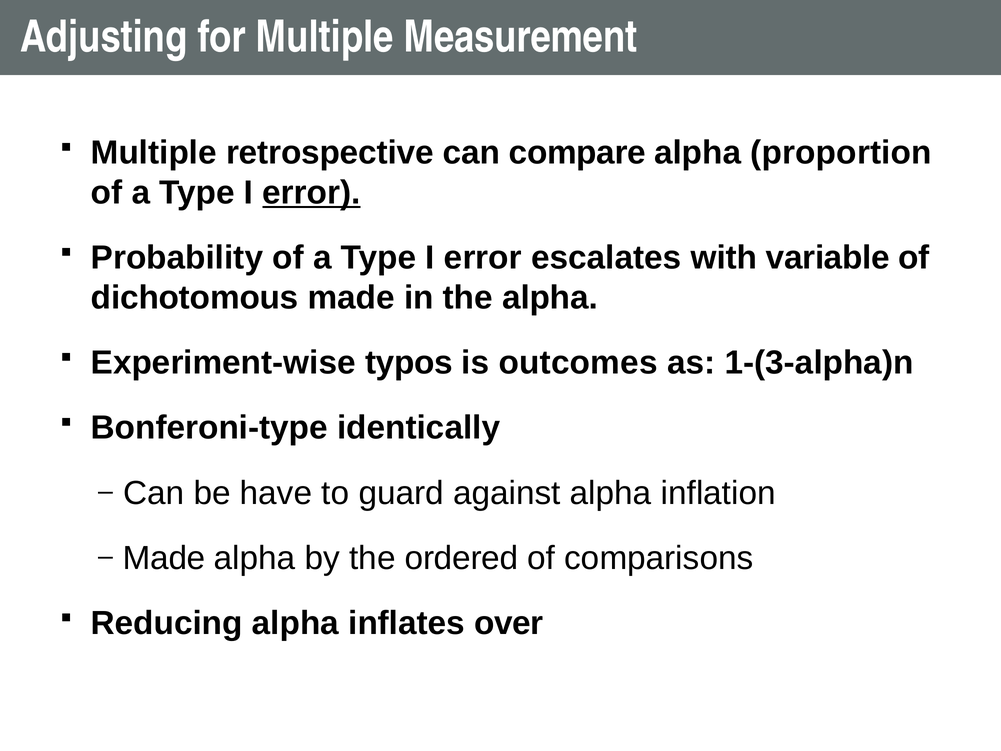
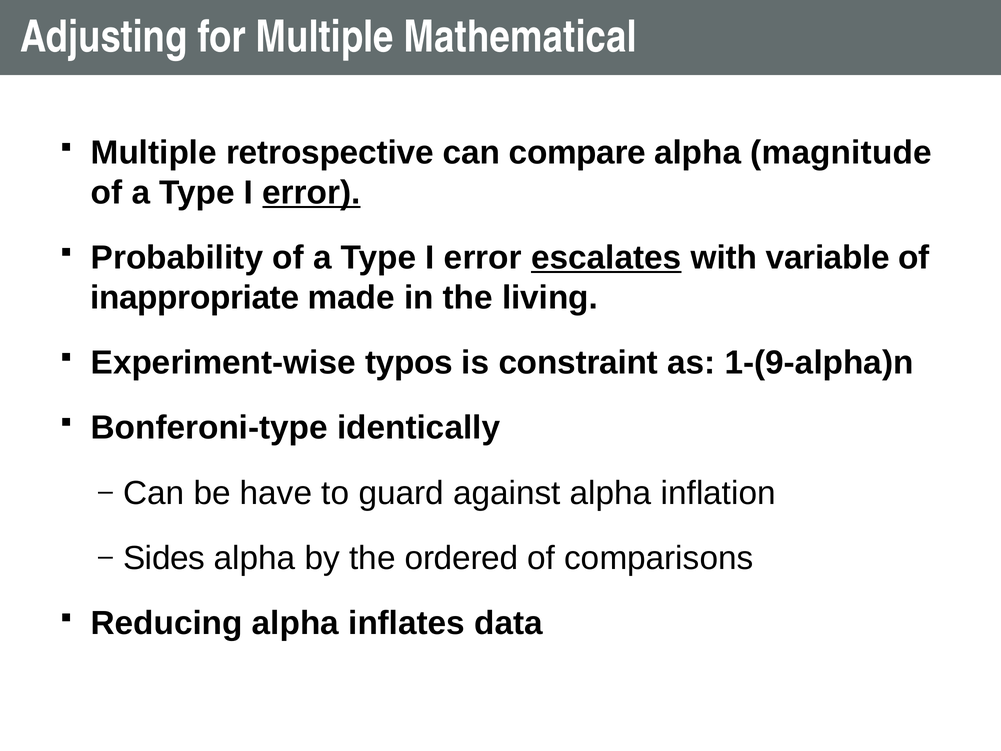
Measurement: Measurement -> Mathematical
proportion: proportion -> magnitude
escalates underline: none -> present
dichotomous: dichotomous -> inappropriate
the alpha: alpha -> living
outcomes: outcomes -> constraint
1-(3-alpha)n: 1-(3-alpha)n -> 1-(9-alpha)n
Made at (164, 558): Made -> Sides
over: over -> data
